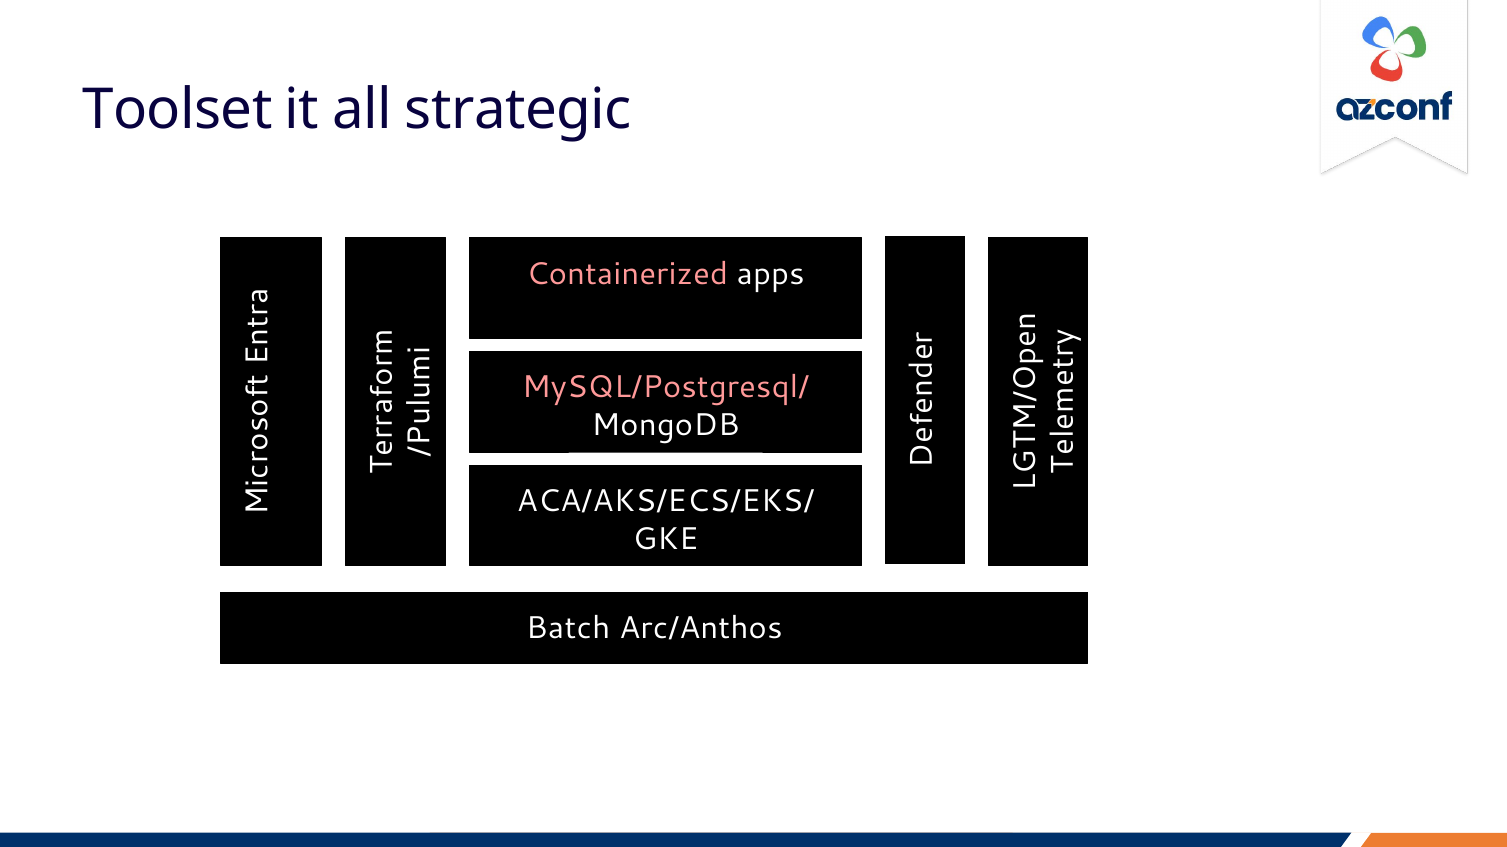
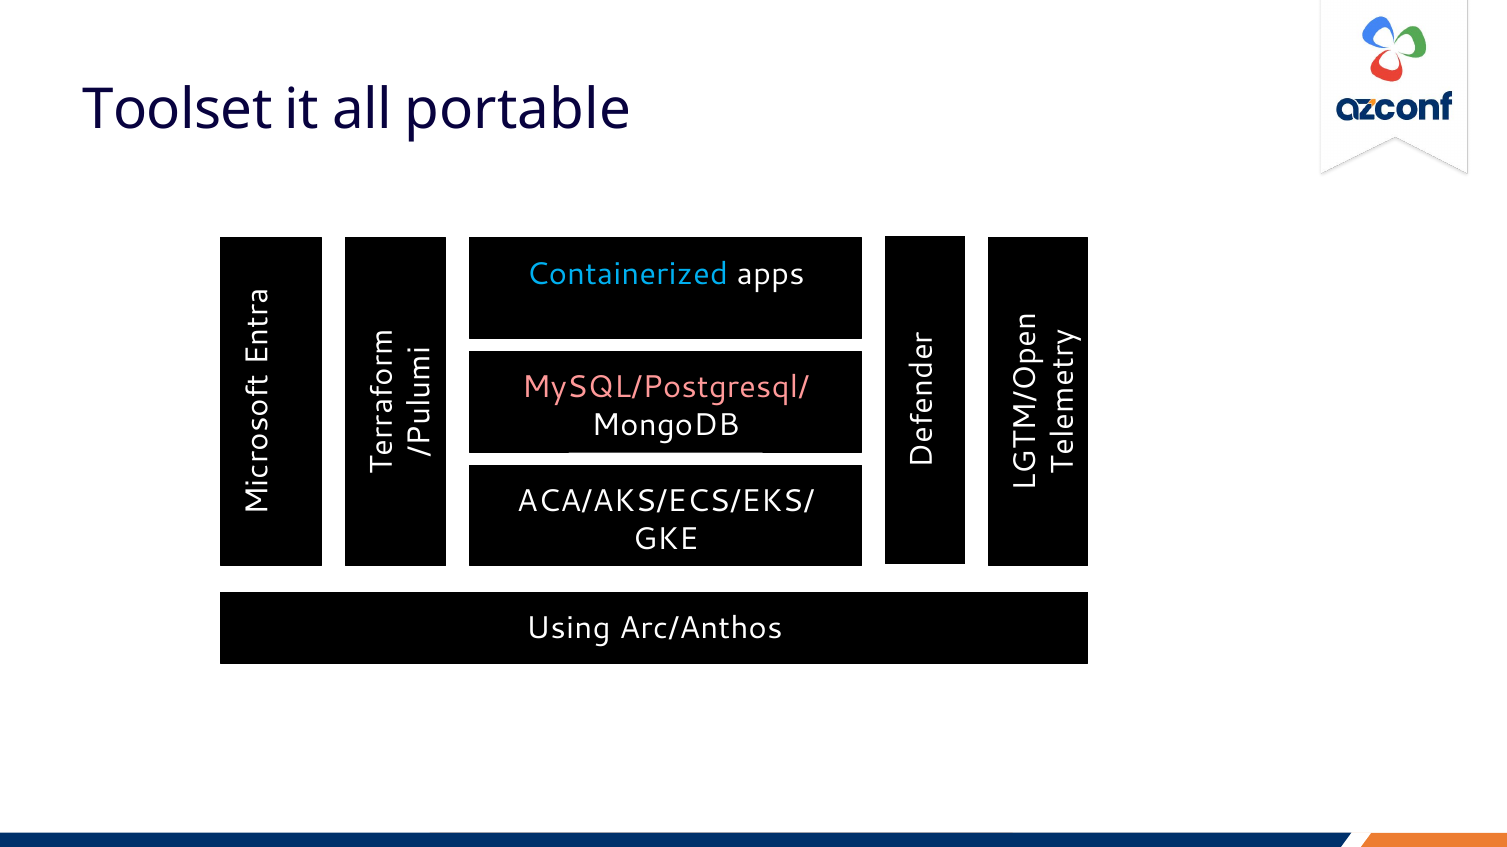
strategic: strategic -> portable
Containerized colour: pink -> light blue
Batch: Batch -> Using
